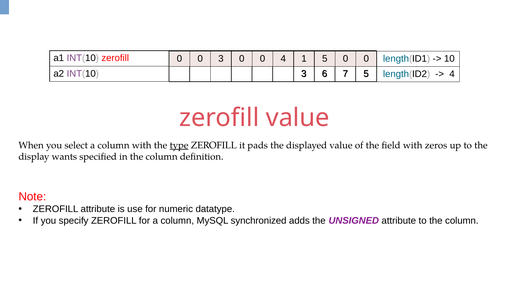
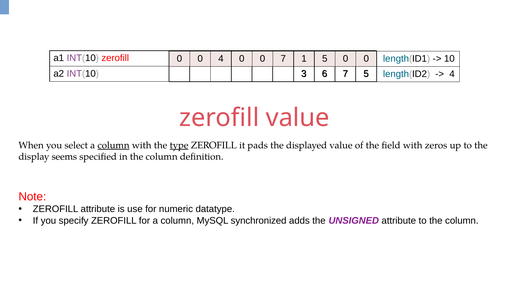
0 3: 3 -> 4
0 4: 4 -> 7
column at (114, 145) underline: none -> present
wants: wants -> seems
